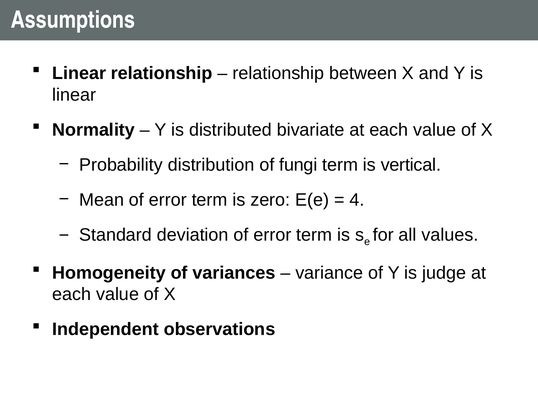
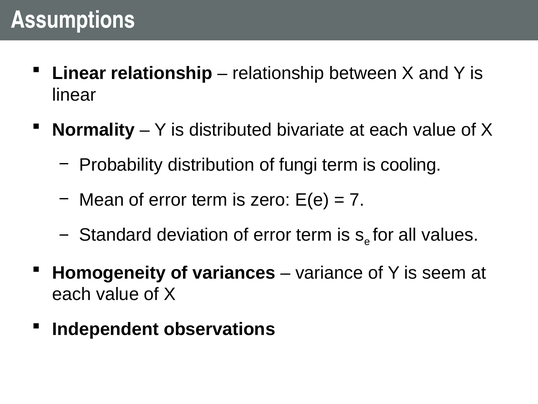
vertical: vertical -> cooling
4: 4 -> 7
judge: judge -> seem
